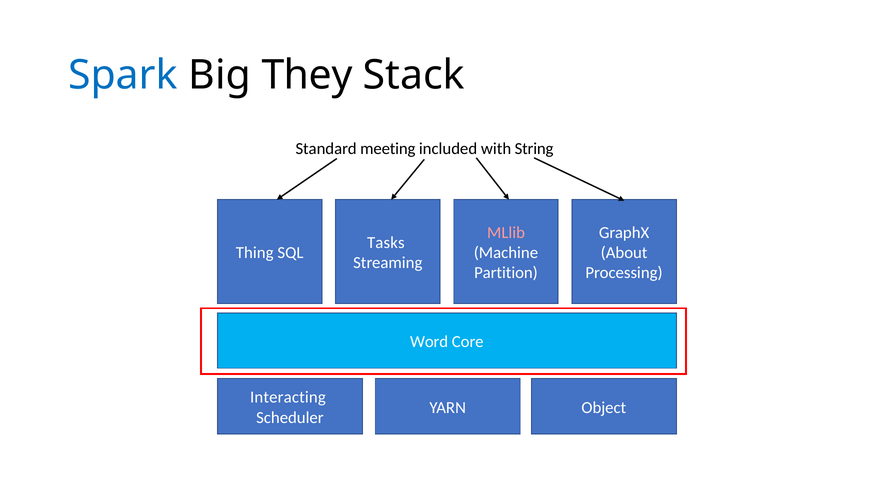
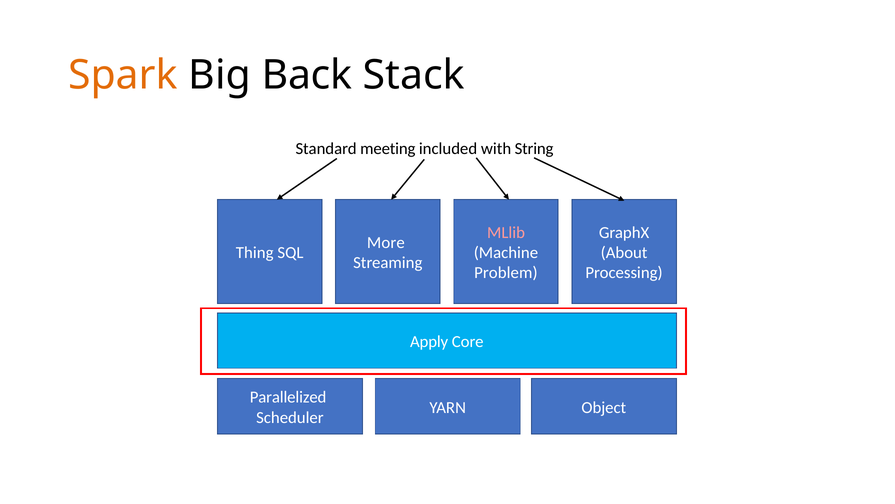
Spark colour: blue -> orange
They: They -> Back
Tasks: Tasks -> More
Partition: Partition -> Problem
Word: Word -> Apply
Interacting: Interacting -> Parallelized
